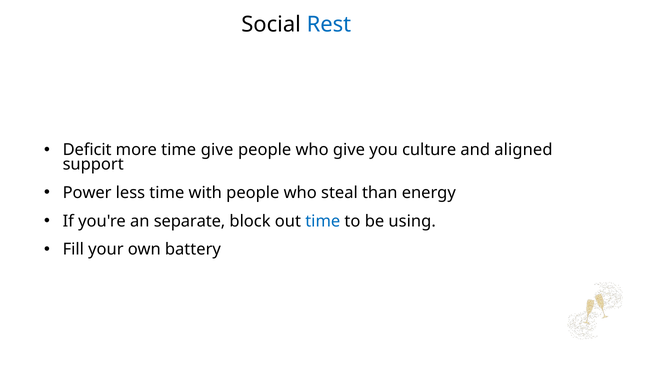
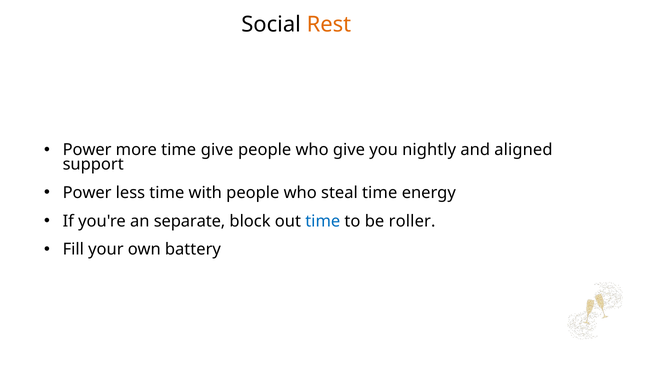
Rest colour: blue -> orange
Deficit at (87, 150): Deficit -> Power
culture: culture -> nightly
steal than: than -> time
using: using -> roller
